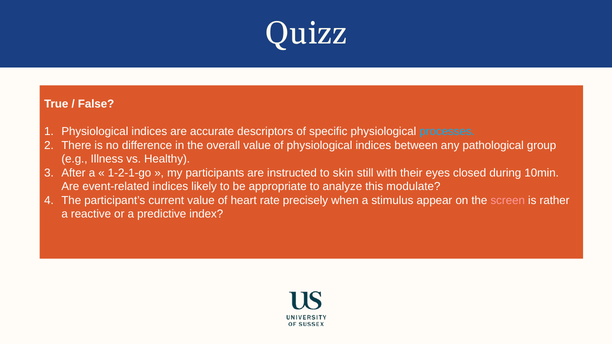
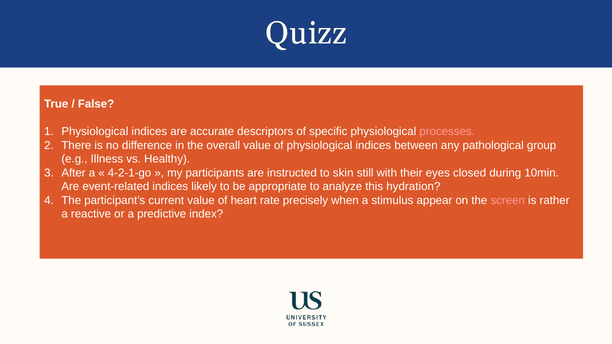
processes colour: light blue -> pink
1-2-1-go: 1-2-1-go -> 4-2-1-go
modulate: modulate -> hydration
